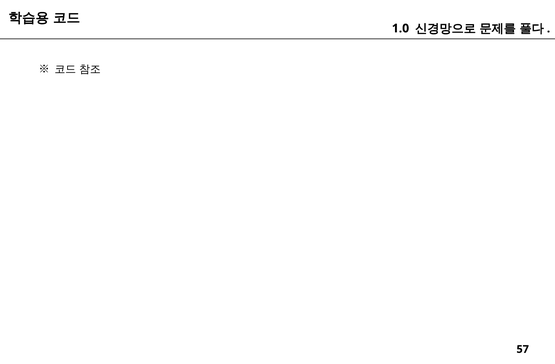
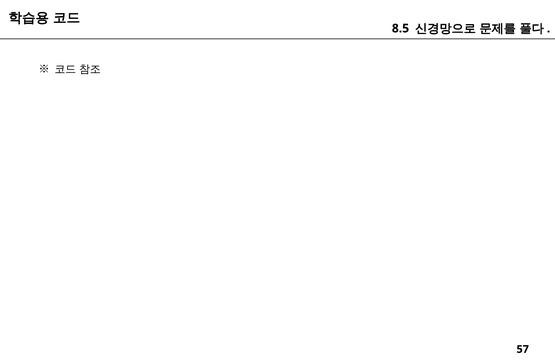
1.0: 1.0 -> 8.5
